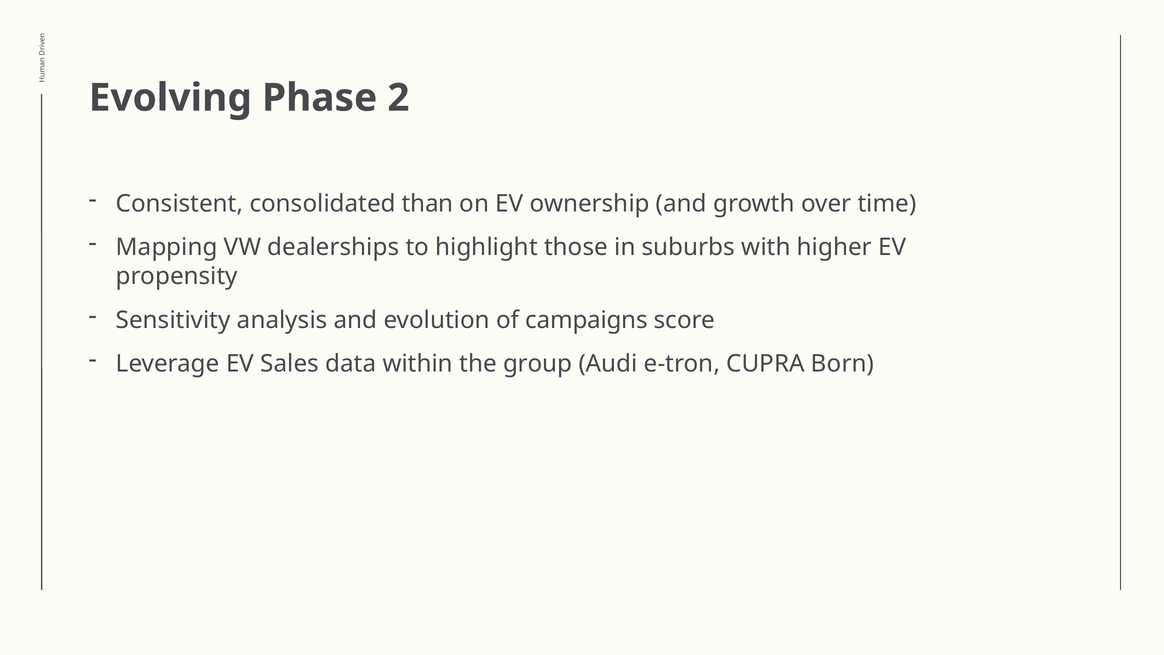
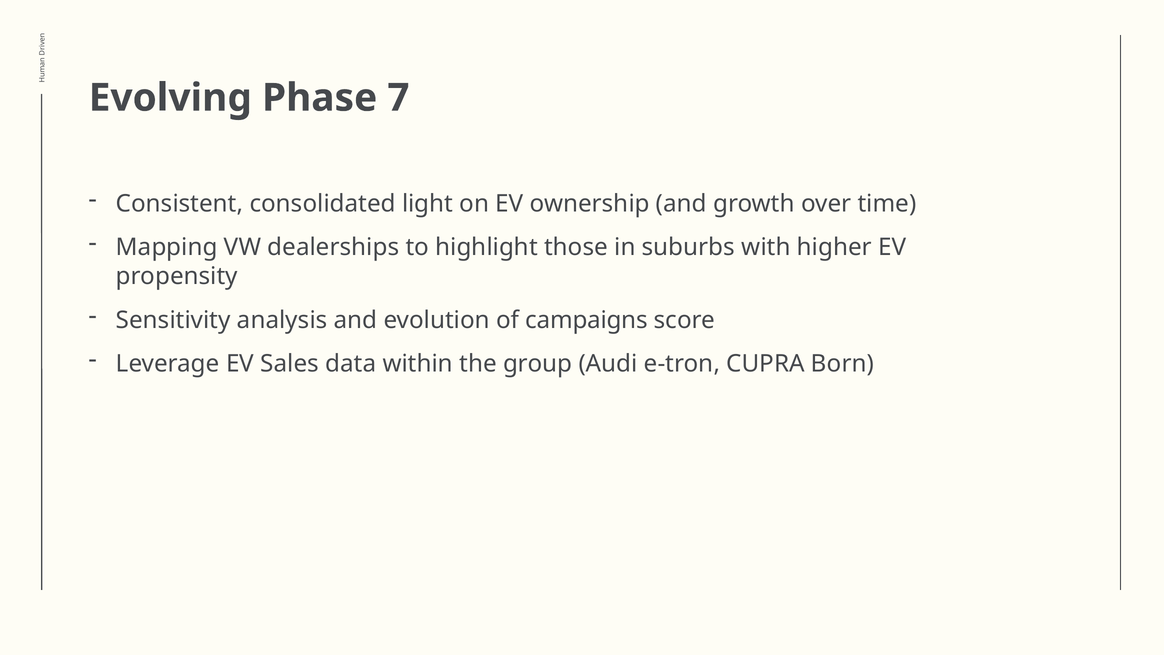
2: 2 -> 7
than: than -> light
